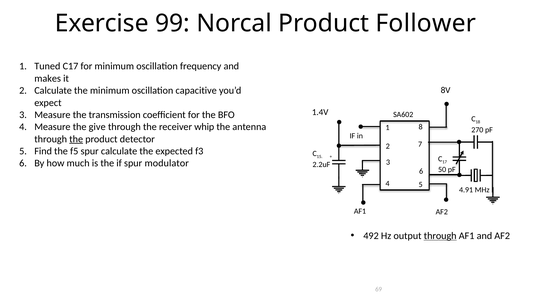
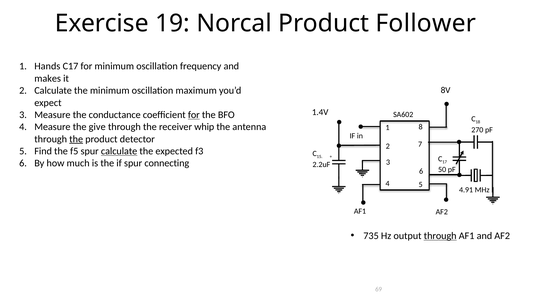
99: 99 -> 19
Tuned: Tuned -> Hands
capacitive: capacitive -> maximum
transmission: transmission -> conductance
for at (194, 115) underline: none -> present
calculate at (119, 151) underline: none -> present
modulator: modulator -> connecting
492: 492 -> 735
